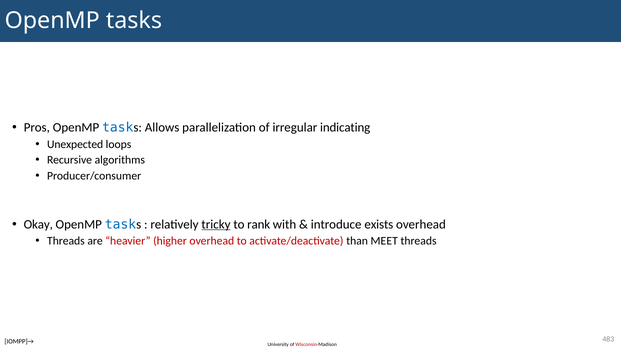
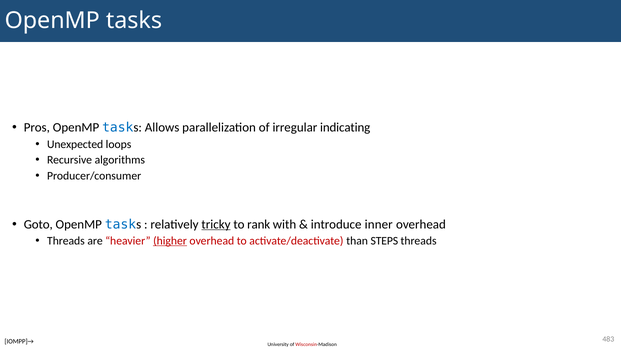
Okay: Okay -> Goto
exists: exists -> inner
higher underline: none -> present
MEET: MEET -> STEPS
